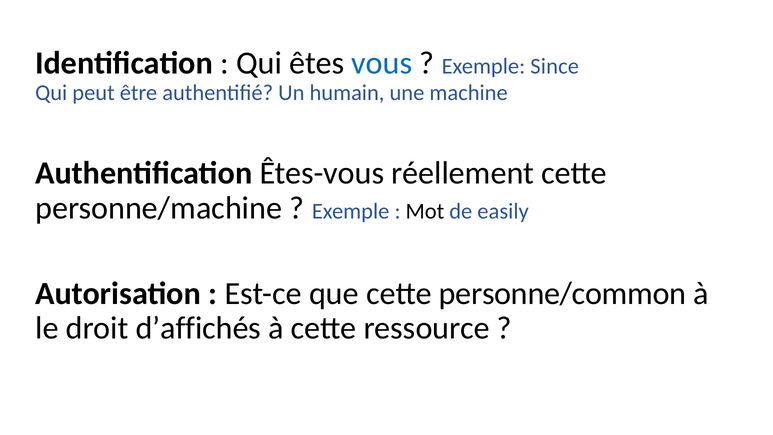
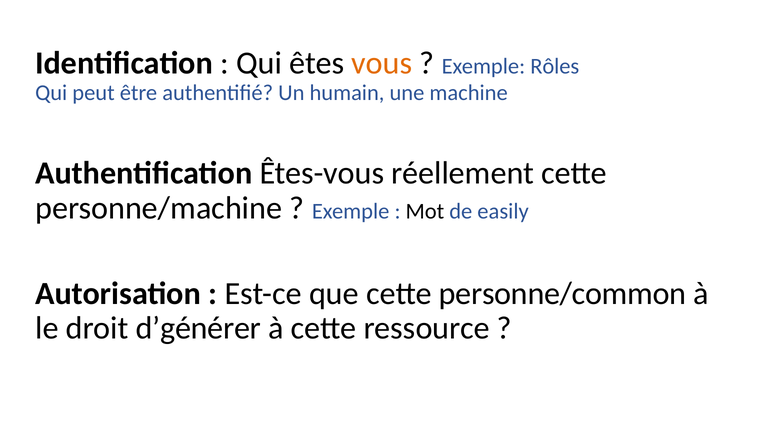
vous colour: blue -> orange
Since: Since -> Rôles
d’affichés: d’affichés -> d’générer
